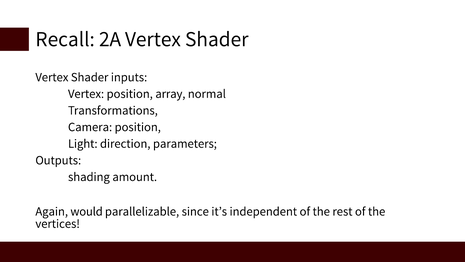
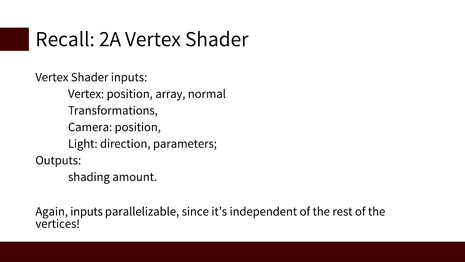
Again would: would -> inputs
